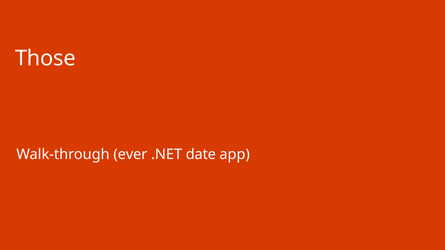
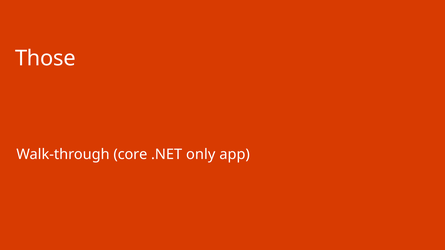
ever: ever -> core
date: date -> only
